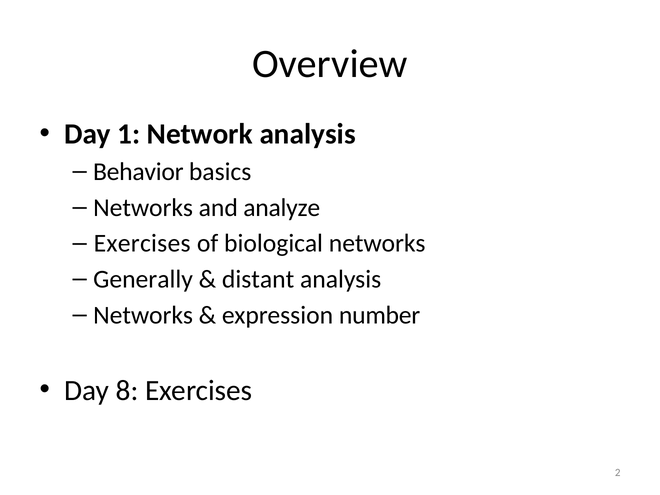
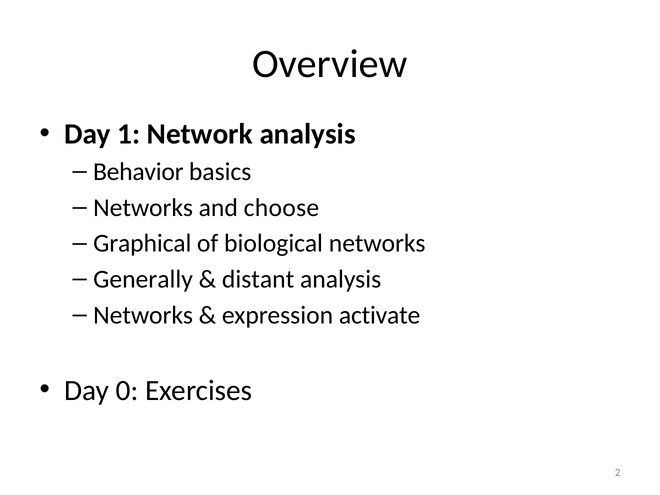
analyze: analyze -> choose
Exercises at (142, 244): Exercises -> Graphical
number: number -> activate
8: 8 -> 0
